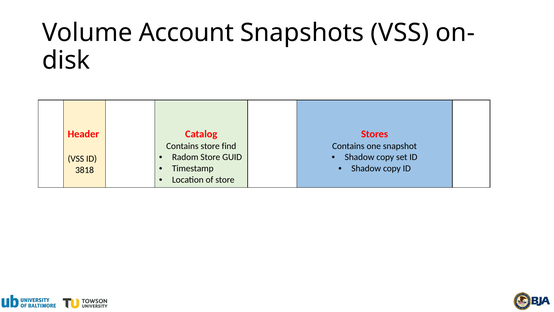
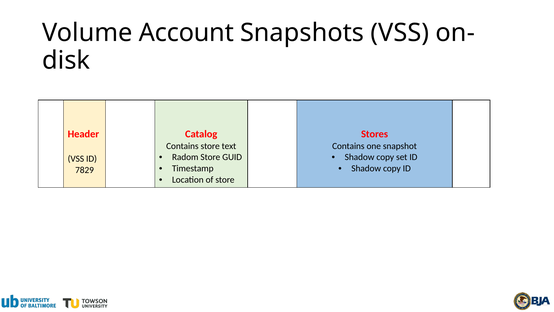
find: find -> text
3818: 3818 -> 7829
